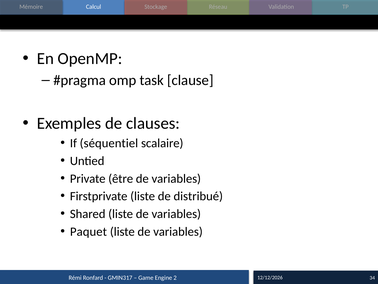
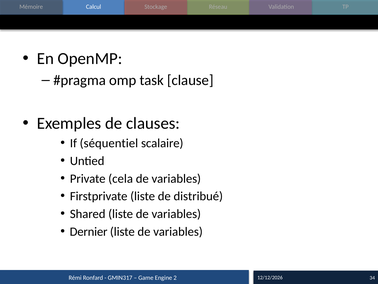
être: être -> cela
Paquet: Paquet -> Dernier
